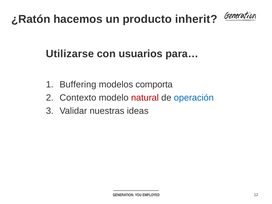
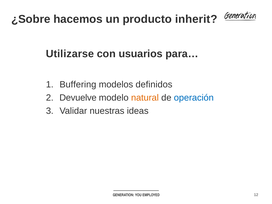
¿Ratón: ¿Ratón -> ¿Sobre
comporta: comporta -> definidos
Contexto: Contexto -> Devuelve
natural colour: red -> orange
